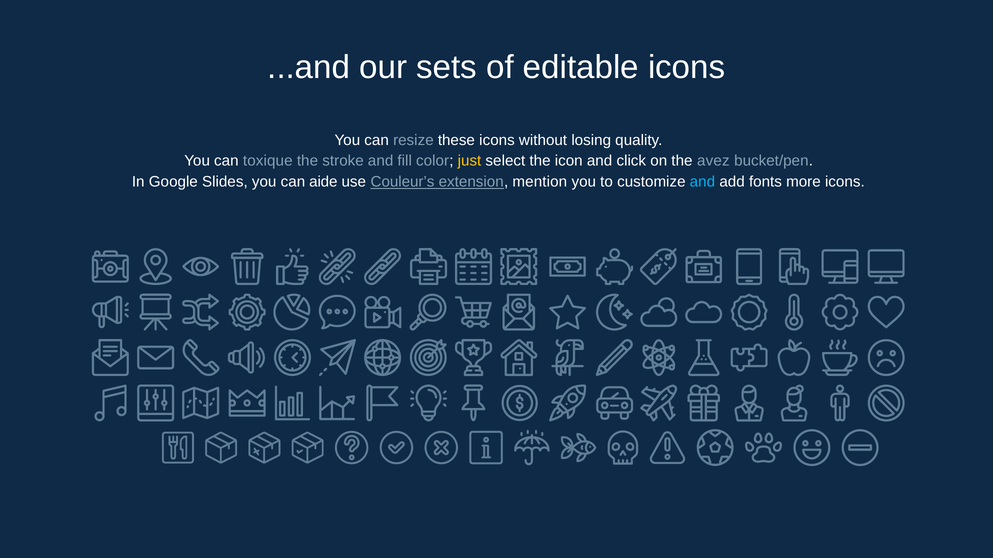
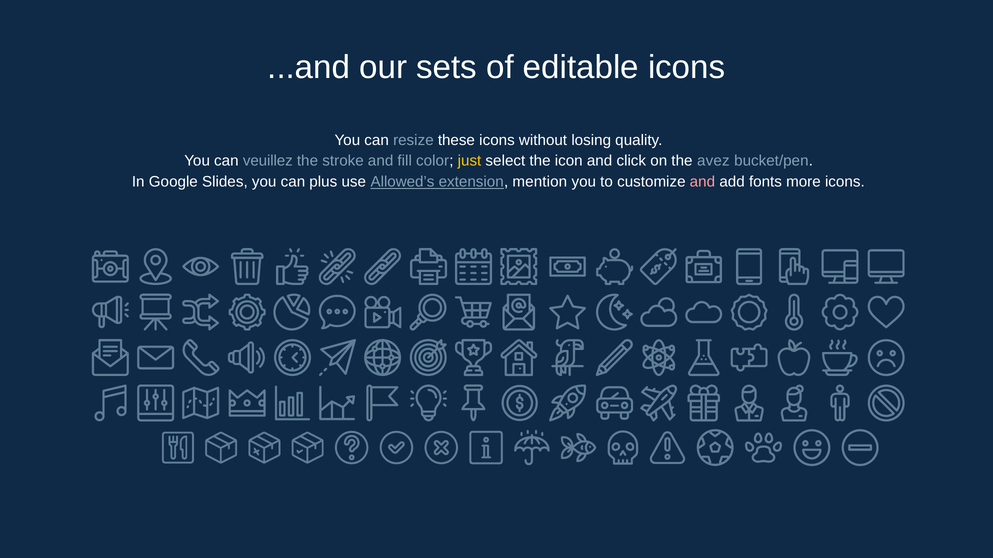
toxique: toxique -> veuillez
aide: aide -> plus
Couleur’s: Couleur’s -> Allowed’s
and at (702, 182) colour: light blue -> pink
